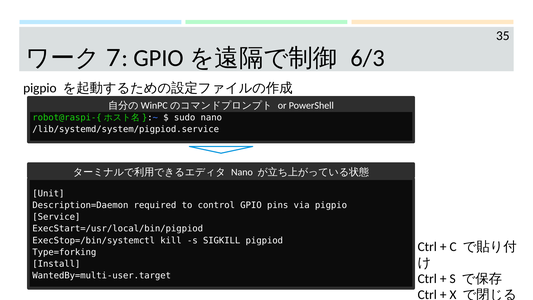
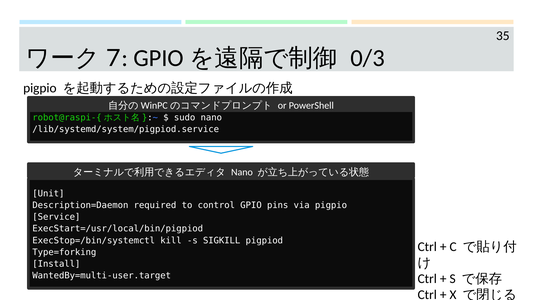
6/3: 6/3 -> 0/3
